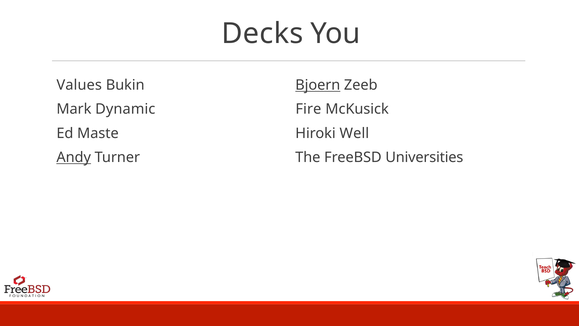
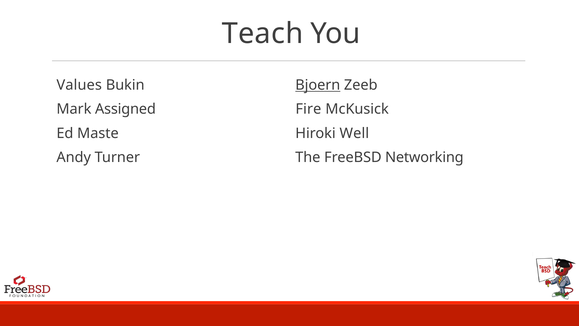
Decks: Decks -> Teach
Dynamic: Dynamic -> Assigned
Andy underline: present -> none
Universities: Universities -> Networking
